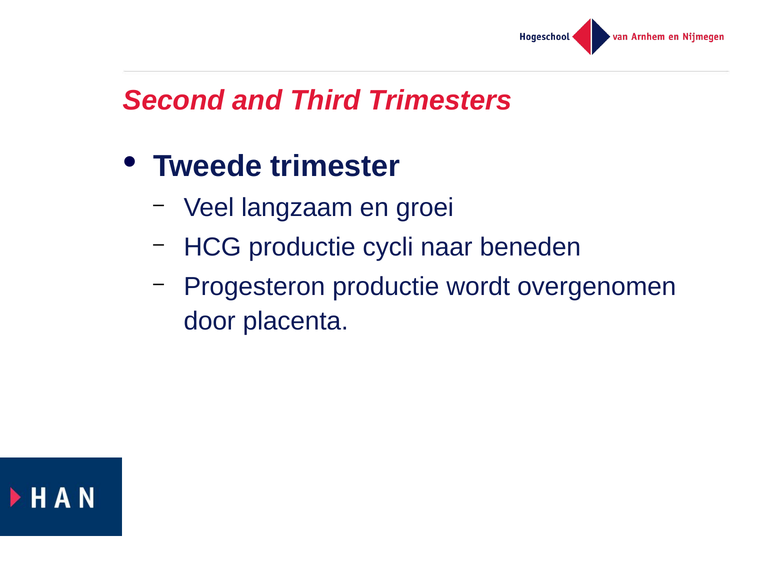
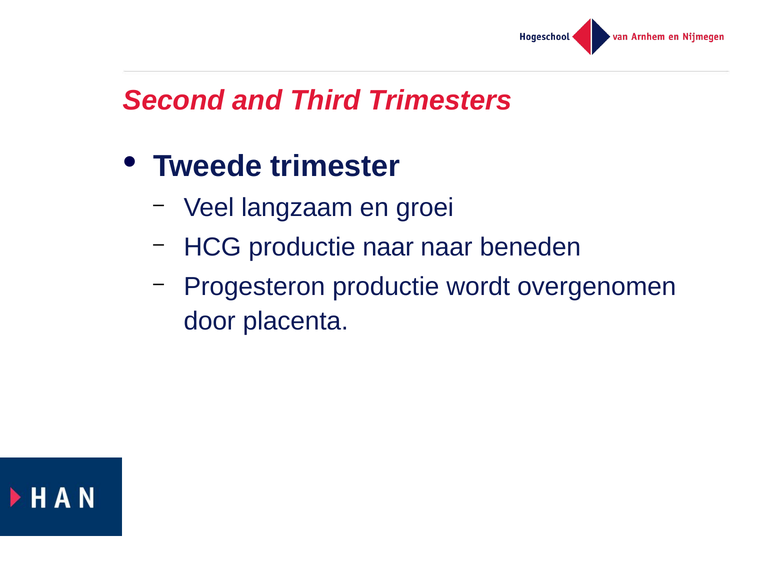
productie cycli: cycli -> naar
